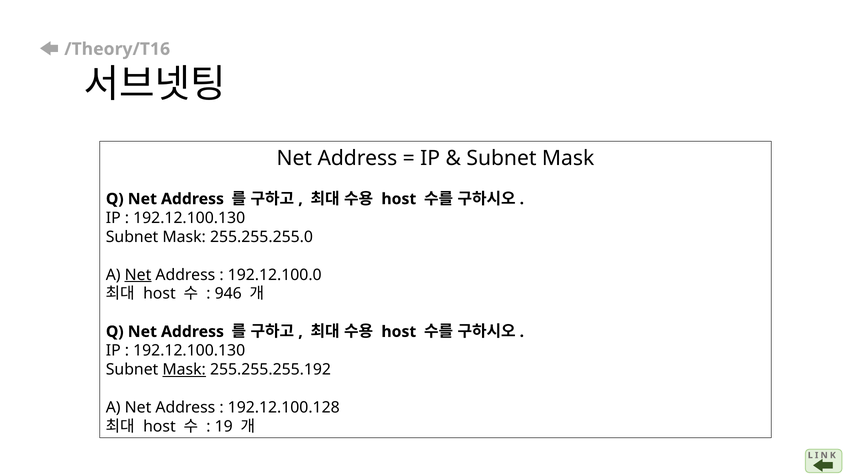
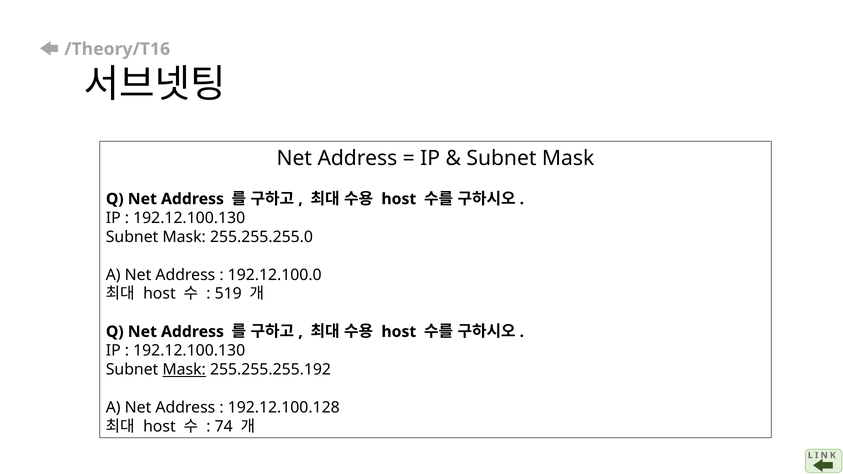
Net at (138, 275) underline: present -> none
946: 946 -> 519
19: 19 -> 74
